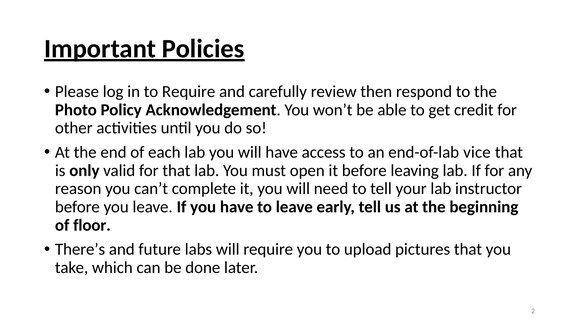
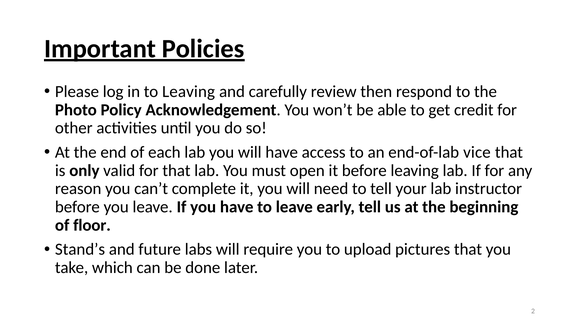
to Require: Require -> Leaving
There’s: There’s -> Stand’s
